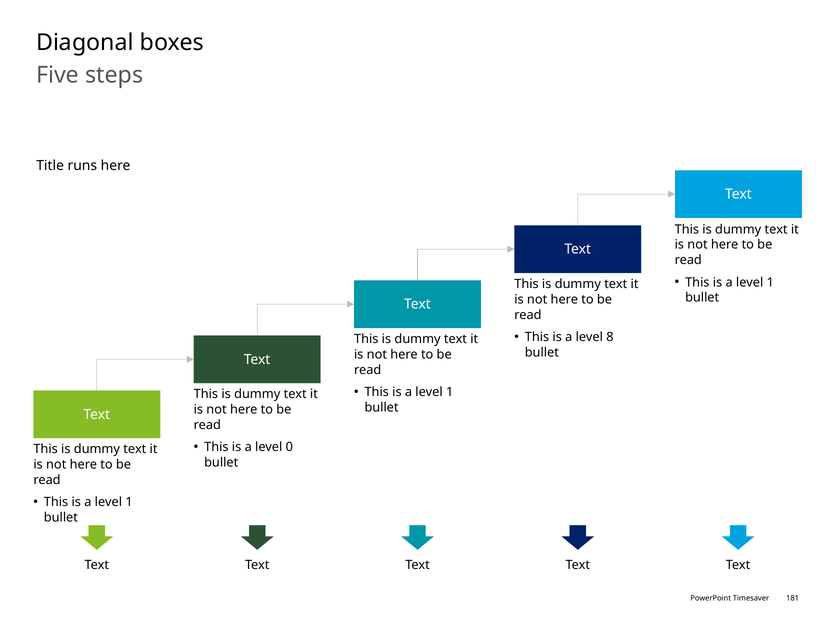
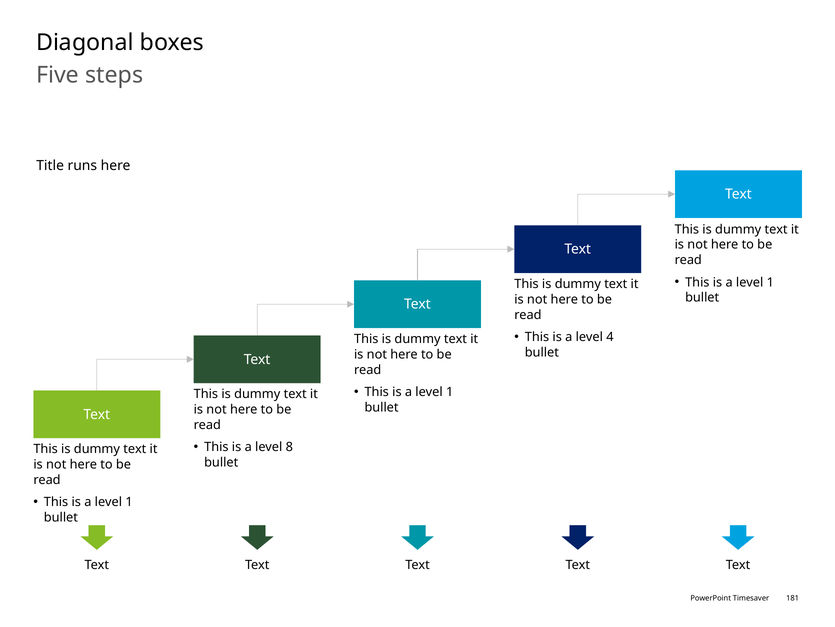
8: 8 -> 4
0: 0 -> 8
